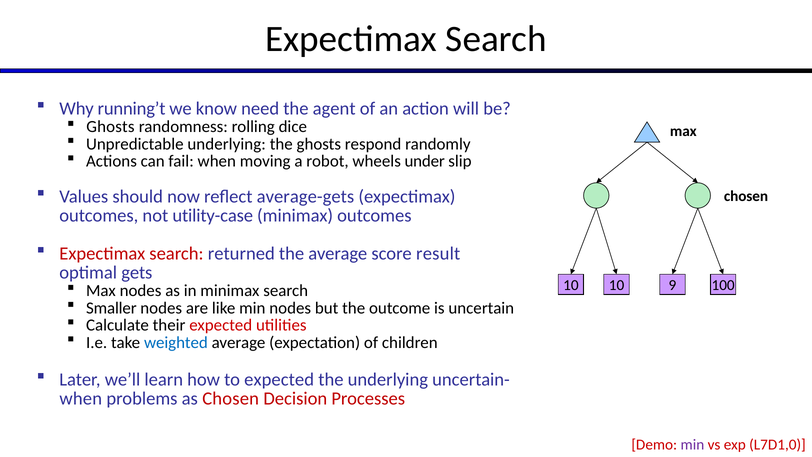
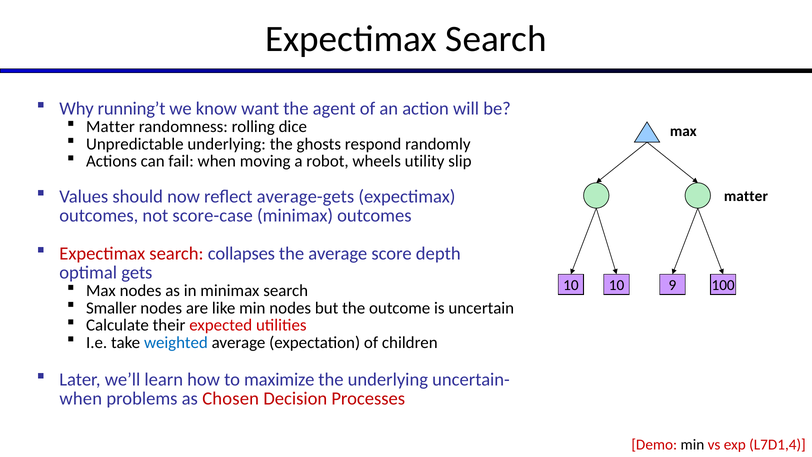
need: need -> want
Ghosts at (110, 127): Ghosts -> Matter
under: under -> utility
chosen at (746, 196): chosen -> matter
utility-case: utility-case -> score-case
returned: returned -> collapses
result: result -> depth
to expected: expected -> maximize
min at (692, 445) colour: purple -> black
L7D1,0: L7D1,0 -> L7D1,4
